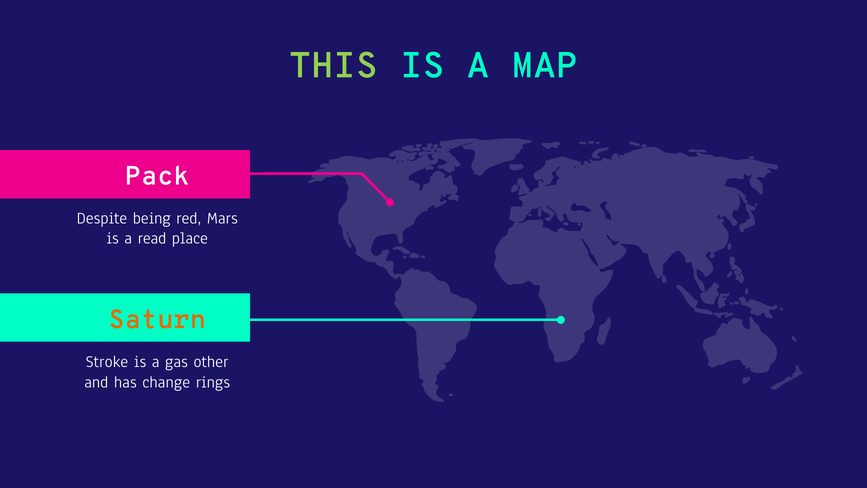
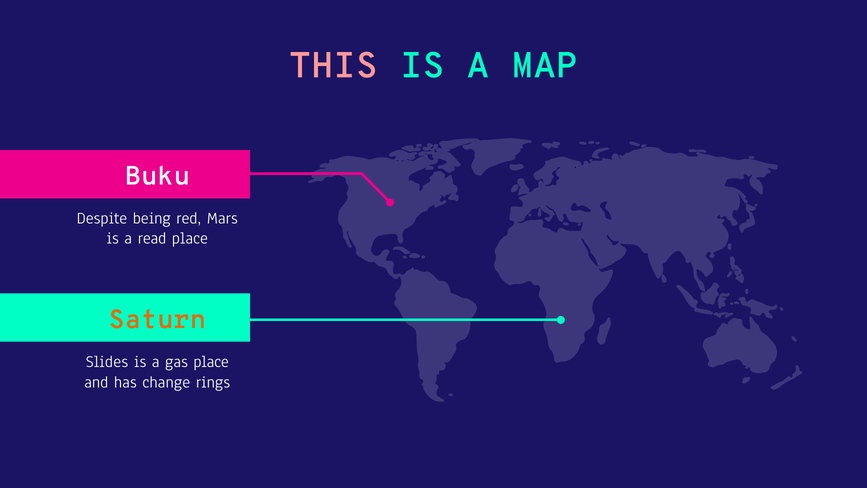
THIS colour: light green -> pink
Pack: Pack -> Buku
Stroke: Stroke -> Slides
gas other: other -> place
